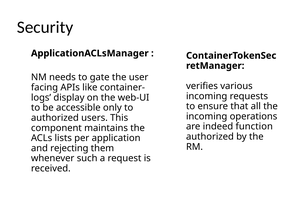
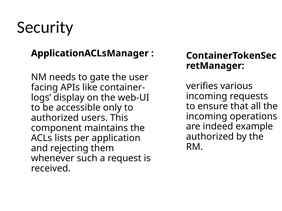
function: function -> example
